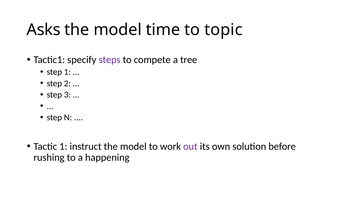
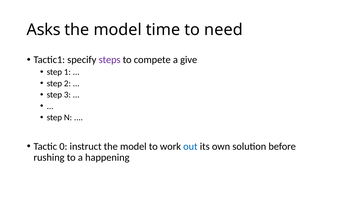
topic: topic -> need
tree: tree -> give
Tactic 1: 1 -> 0
out colour: purple -> blue
